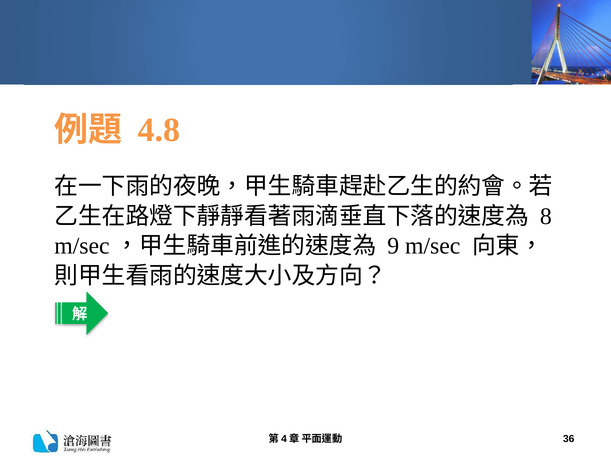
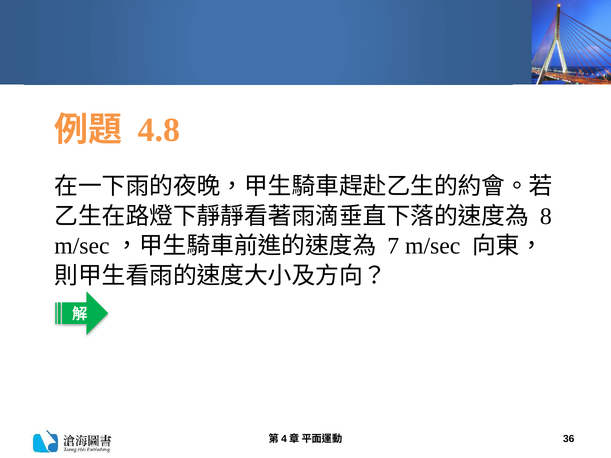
9: 9 -> 7
